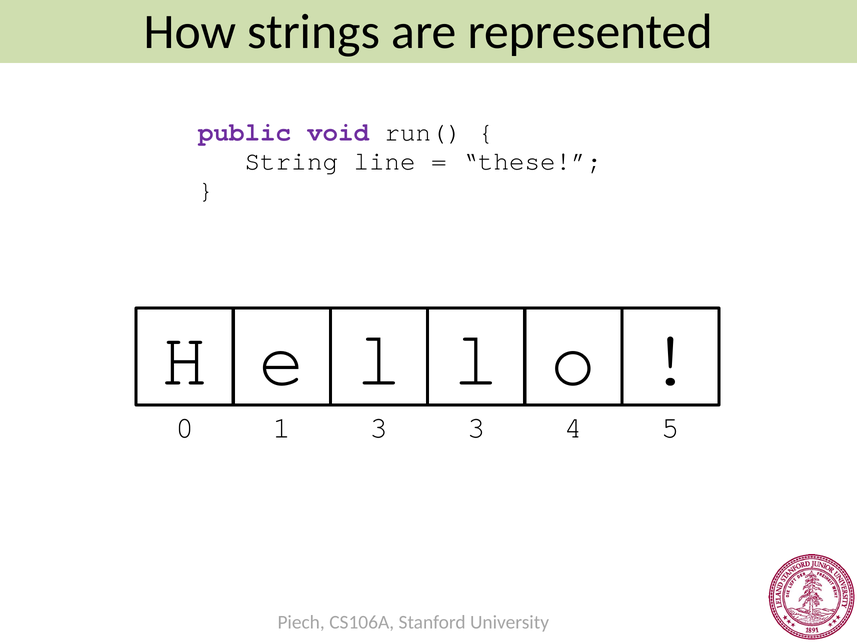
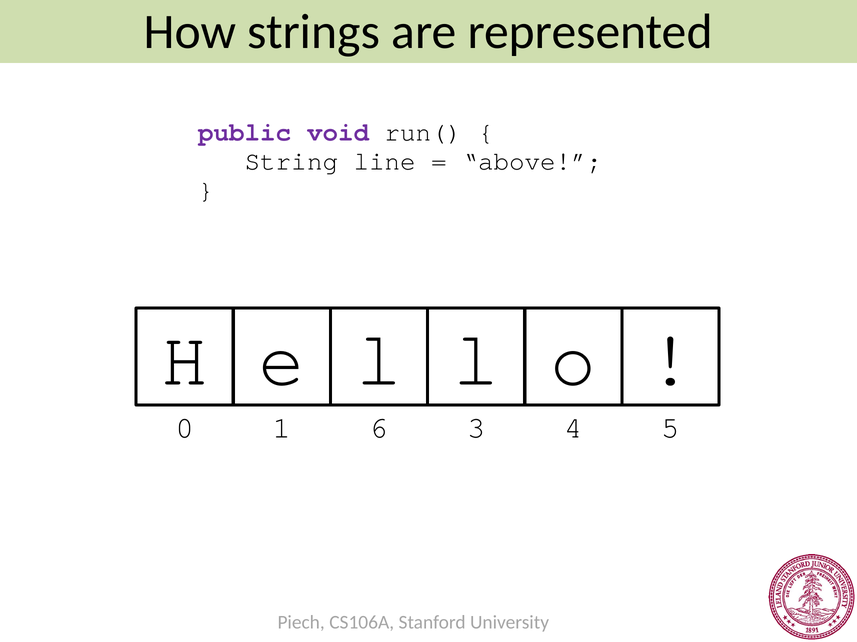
these: these -> above
1 3: 3 -> 6
